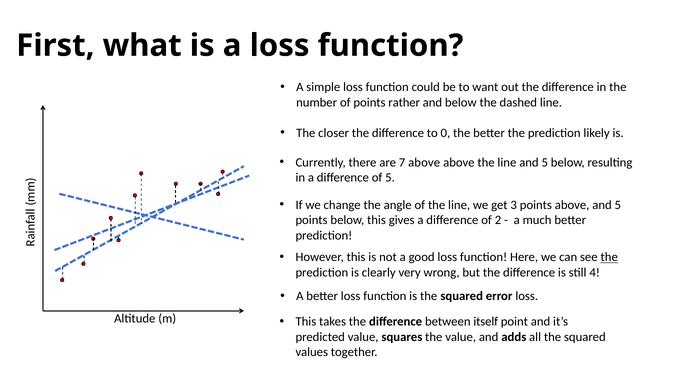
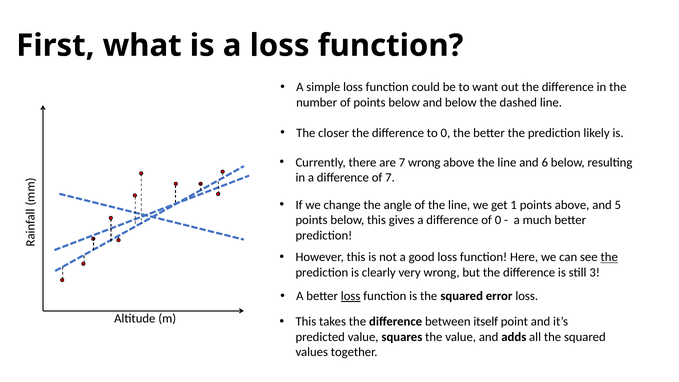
of points rather: rather -> below
7 above: above -> wrong
line and 5: 5 -> 6
of 5: 5 -> 7
3: 3 -> 1
of 2: 2 -> 0
4: 4 -> 3
loss at (351, 296) underline: none -> present
